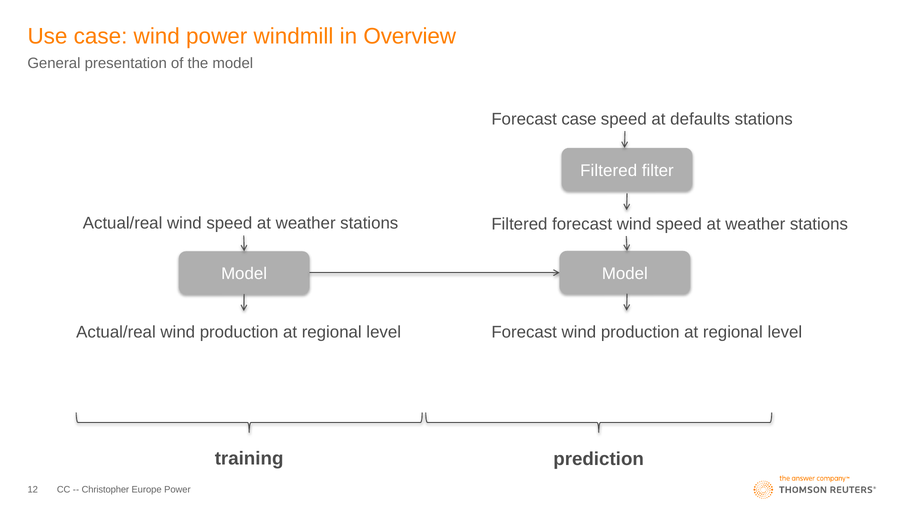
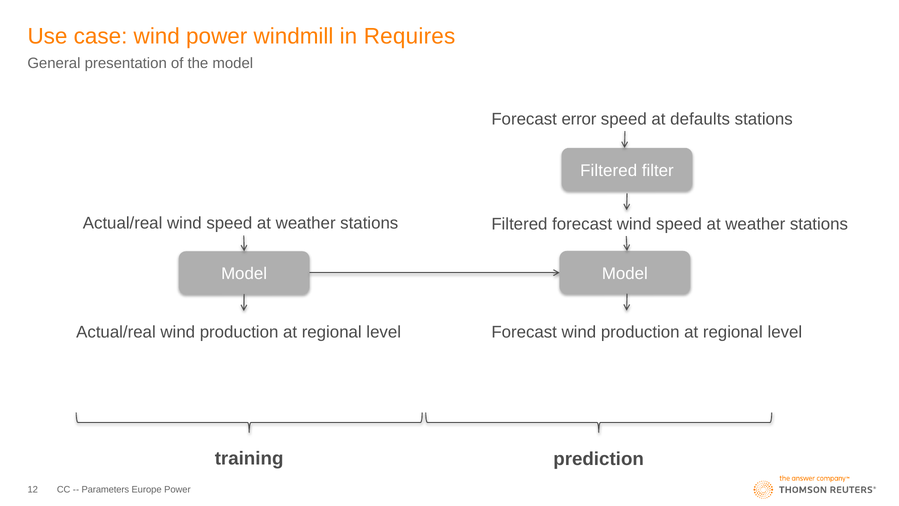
Overview: Overview -> Requires
Forecast case: case -> error
Christopher: Christopher -> Parameters
